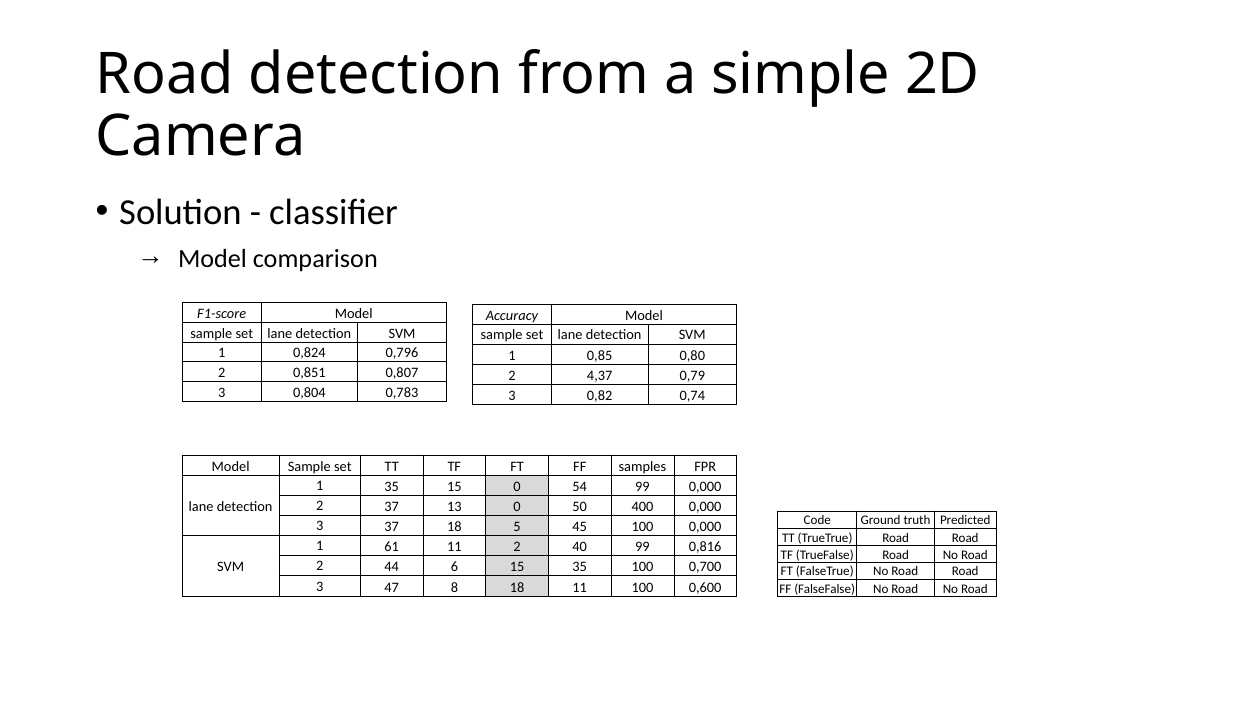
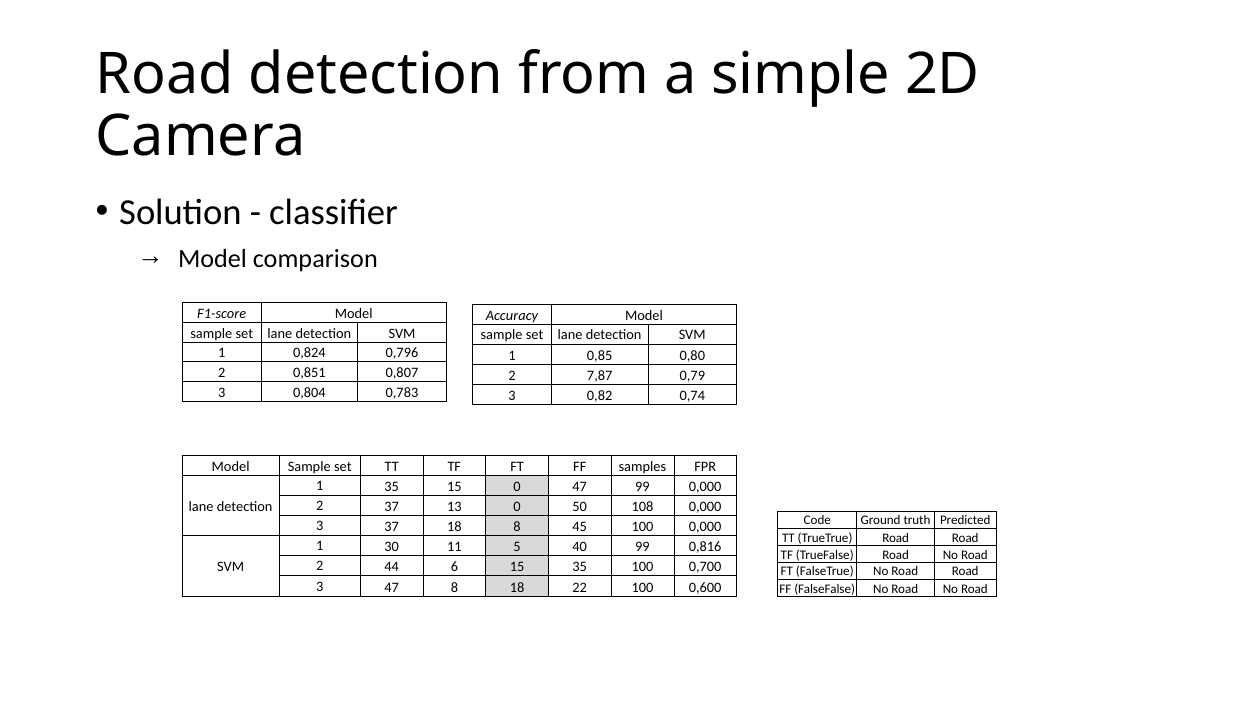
4,37: 4,37 -> 7,87
0 54: 54 -> 47
400: 400 -> 108
18 5: 5 -> 8
61: 61 -> 30
11 2: 2 -> 5
18 11: 11 -> 22
